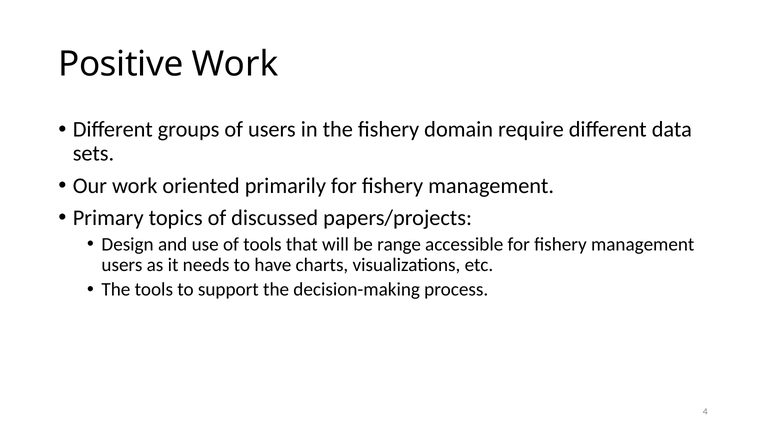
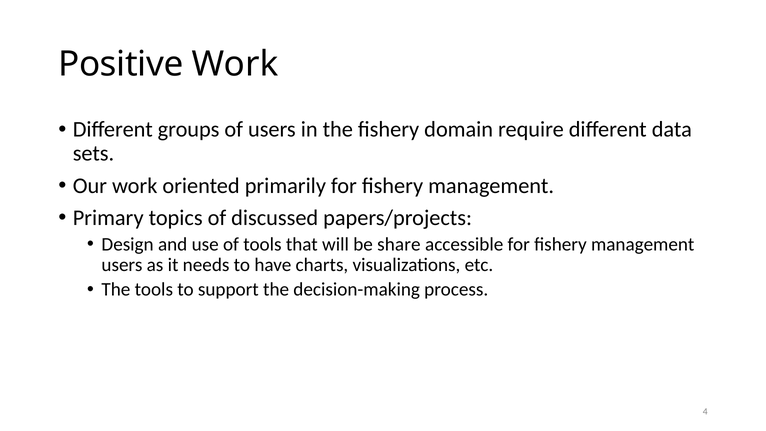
range: range -> share
